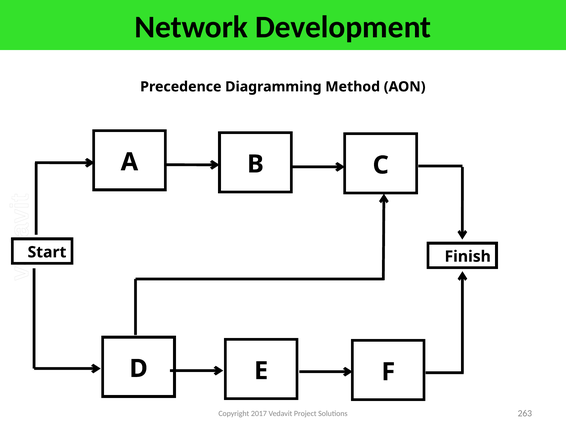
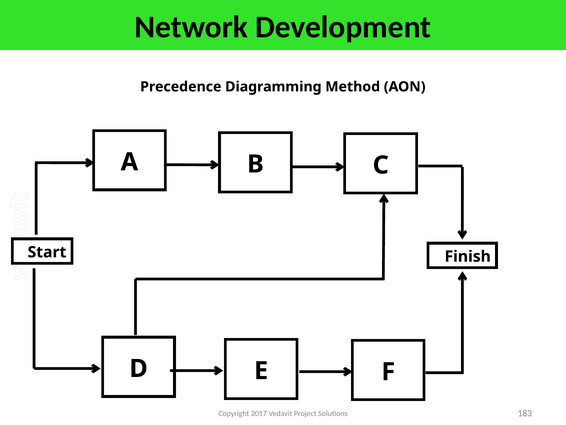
263: 263 -> 183
